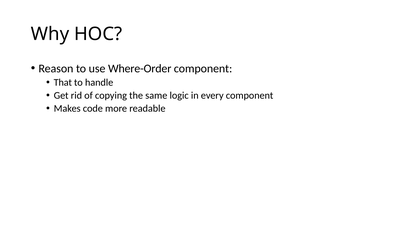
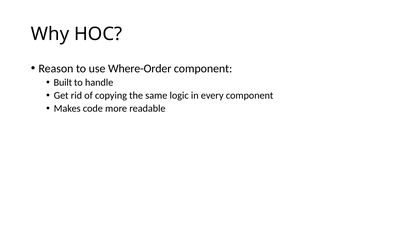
That: That -> Built
